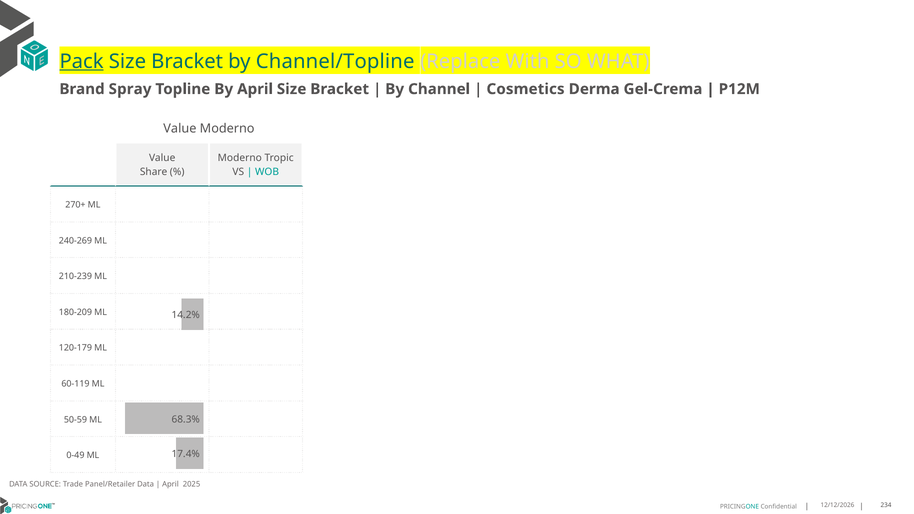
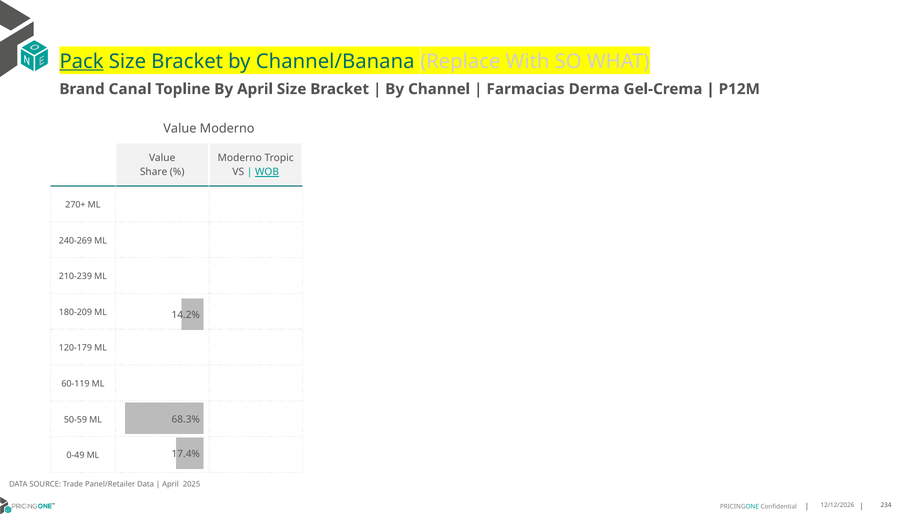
Channel/Topline: Channel/Topline -> Channel/Banana
Spray: Spray -> Canal
Cosmetics: Cosmetics -> Farmacias
WOB underline: none -> present
